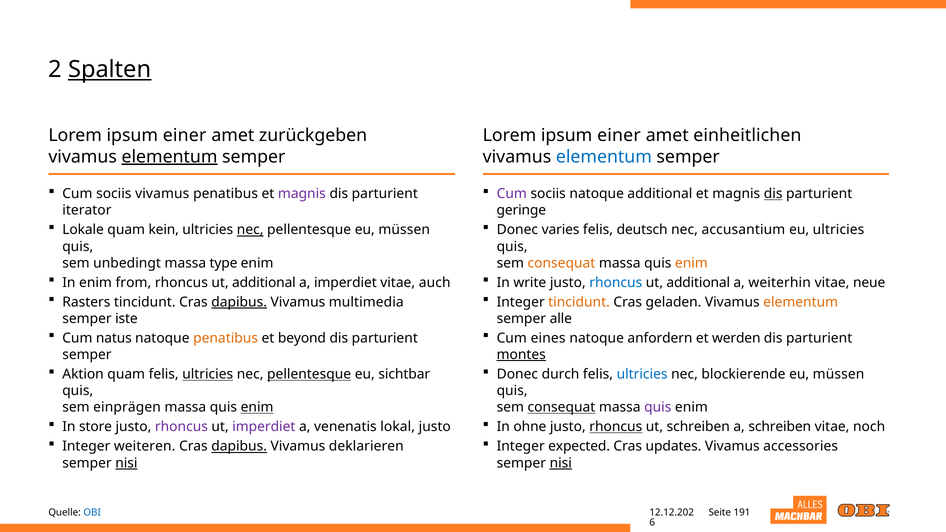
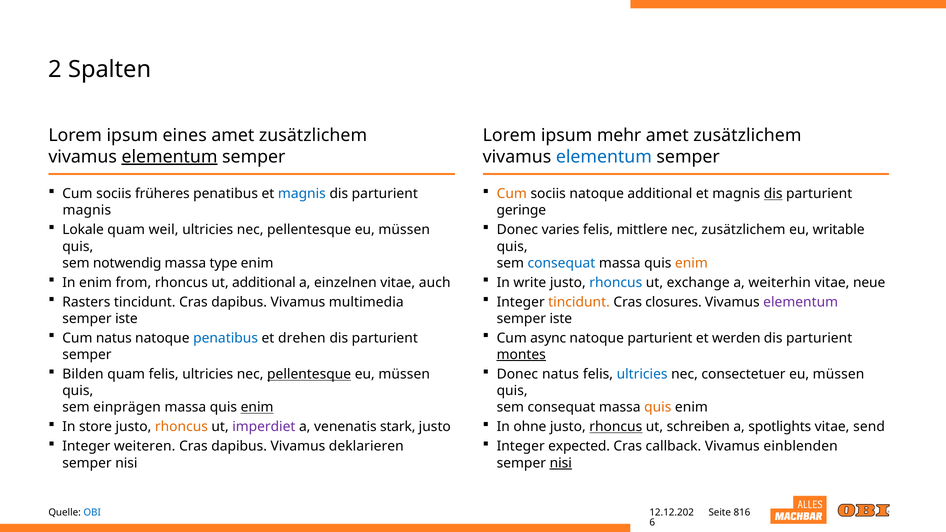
Spalten underline: present -> none
einer at (185, 135): einer -> eines
zurückgeben at (313, 135): zurückgeben -> zusätzlichem
einer at (619, 135): einer -> mehr
einheitlichen at (747, 135): einheitlichen -> zusätzlichem
sociis vivamus: vivamus -> früheres
magnis at (302, 194) colour: purple -> blue
Cum at (512, 194) colour: purple -> orange
iterator at (87, 210): iterator -> magnis
kein: kein -> weil
nec at (250, 230) underline: present -> none
deutsch: deutsch -> mittlere
nec accusantium: accusantium -> zusätzlichem
eu ultricies: ultricies -> writable
unbedingt: unbedingt -> notwendig
consequat at (561, 263) colour: orange -> blue
a imperdiet: imperdiet -> einzelnen
additional at (698, 283): additional -> exchange
dapibus at (239, 302) underline: present -> none
geladen: geladen -> closures
elementum at (801, 302) colour: orange -> purple
alle at (561, 319): alle -> iste
penatibus at (226, 338) colour: orange -> blue
beyond: beyond -> drehen
eines: eines -> async
natoque anfordern: anfordern -> parturient
Aktion: Aktion -> Bilden
ultricies at (208, 374) underline: present -> none
sichtbar at (404, 374): sichtbar -> müssen
Donec durch: durch -> natus
blockierende: blockierende -> consectetuer
consequat at (561, 407) underline: present -> none
quis at (658, 407) colour: purple -> orange
rhoncus at (181, 427) colour: purple -> orange
lokal: lokal -> stark
a schreiben: schreiben -> spotlights
noch: noch -> send
dapibus at (239, 447) underline: present -> none
updates: updates -> callback
accessories: accessories -> einblenden
nisi at (126, 463) underline: present -> none
191: 191 -> 816
